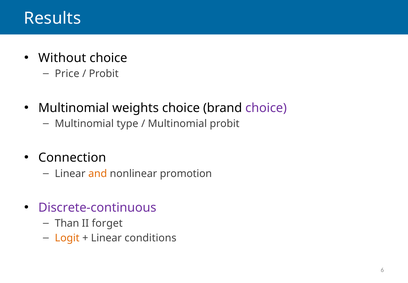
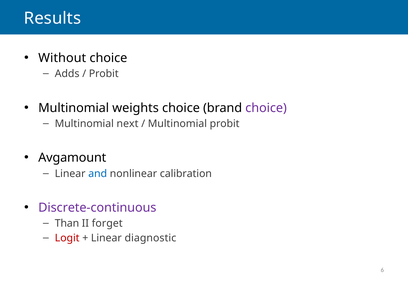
Price: Price -> Adds
type: type -> next
Connection: Connection -> Avgamount
and colour: orange -> blue
promotion: promotion -> calibration
Logit colour: orange -> red
conditions: conditions -> diagnostic
